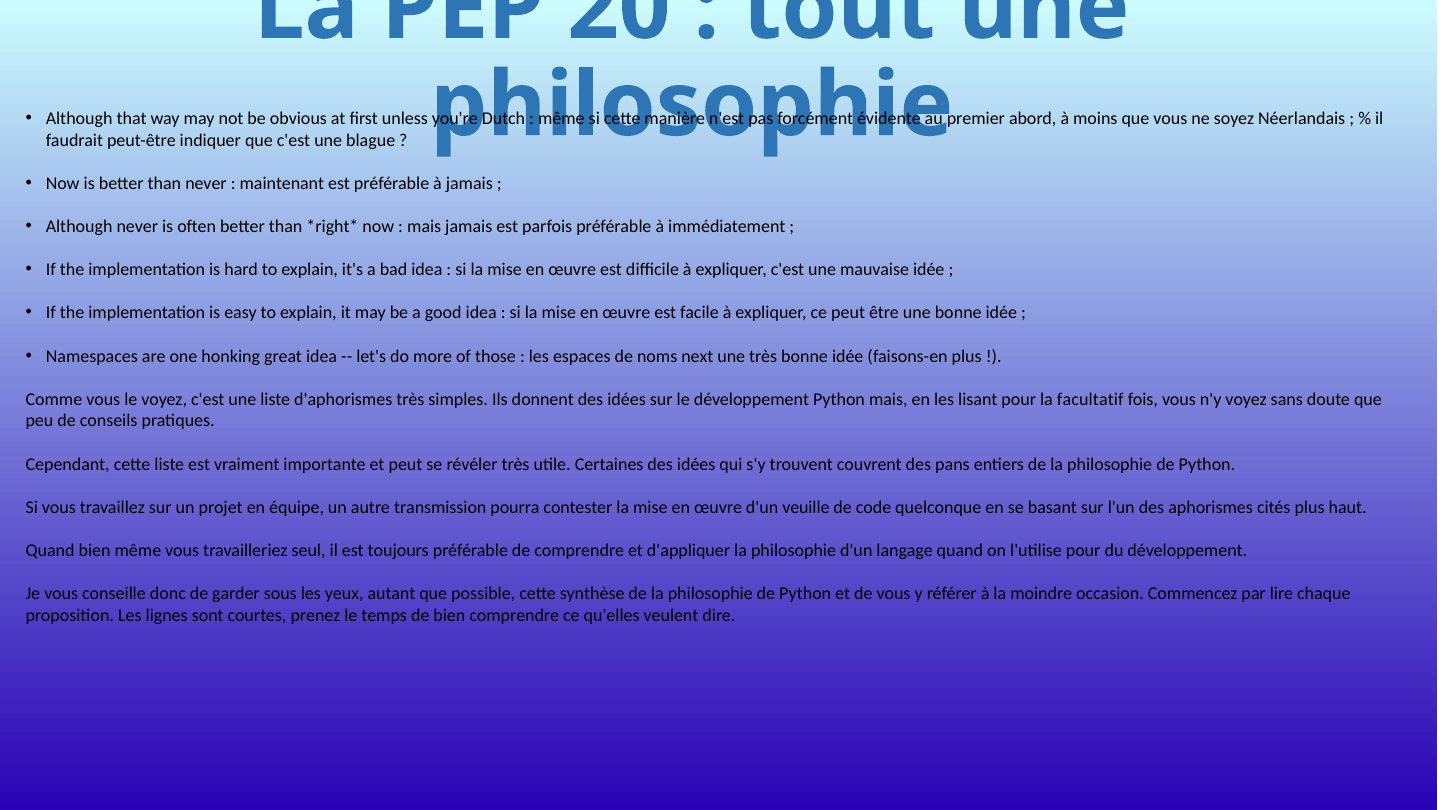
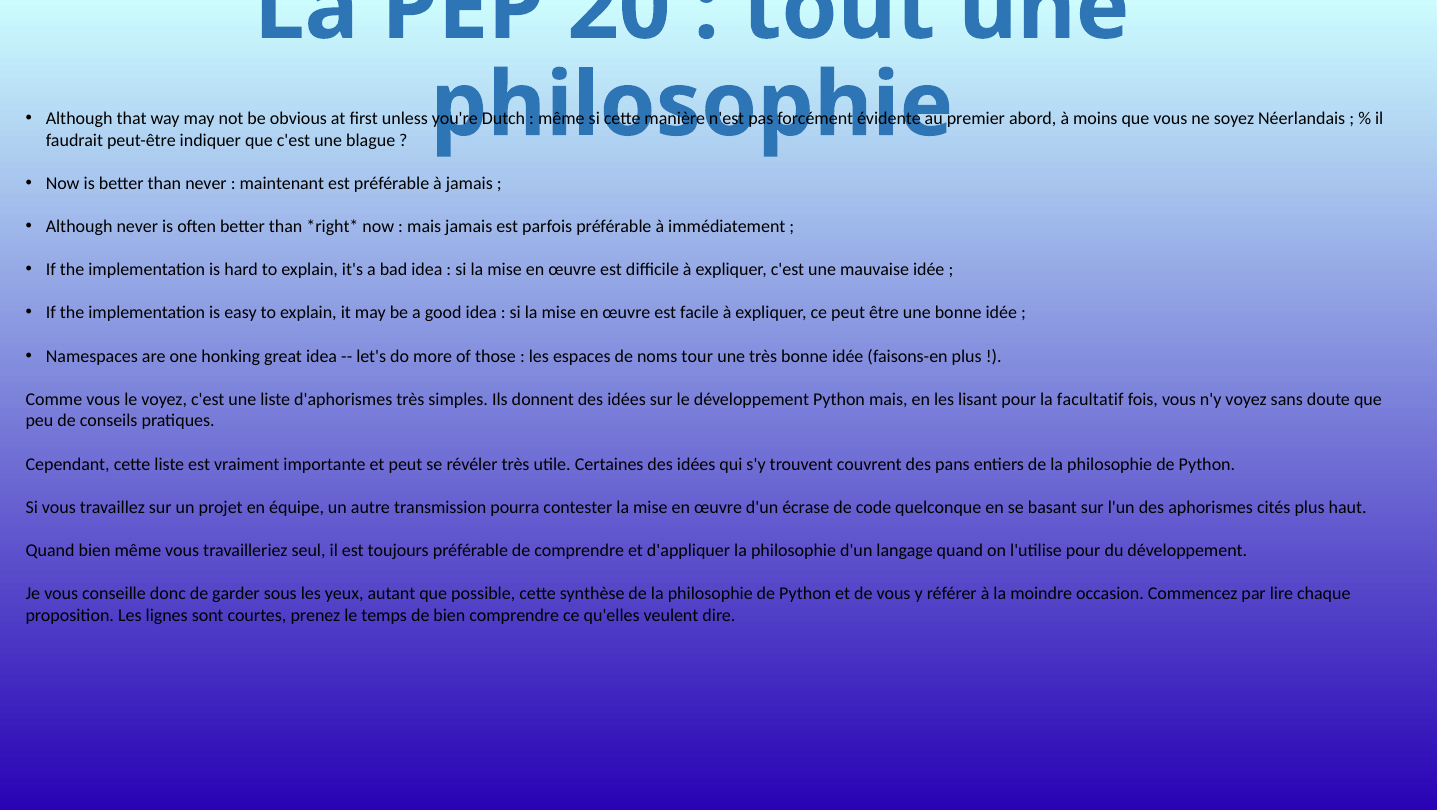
next: next -> tour
veuille: veuille -> écrase
